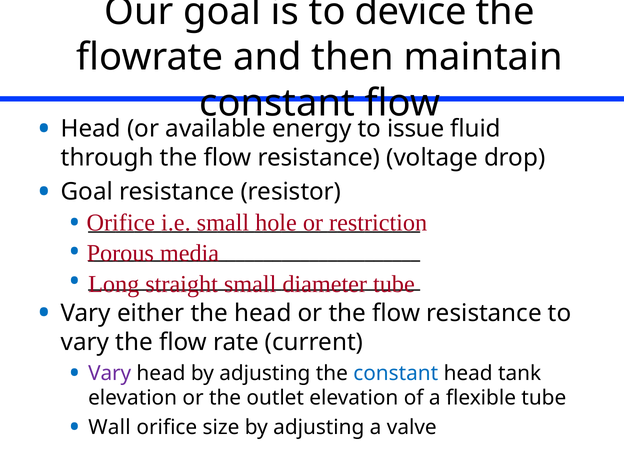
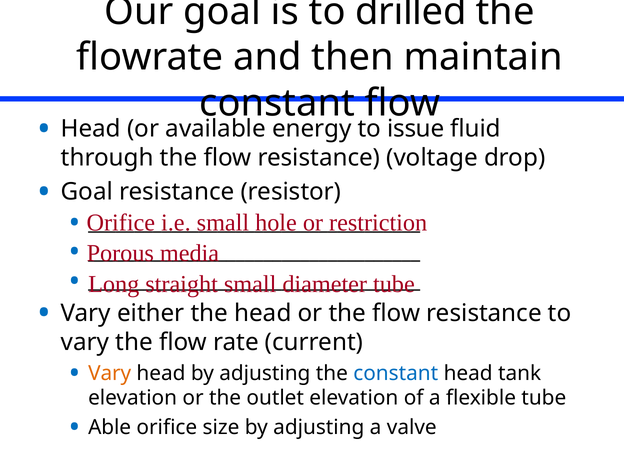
device: device -> drilled
Vary at (110, 373) colour: purple -> orange
Wall: Wall -> Able
